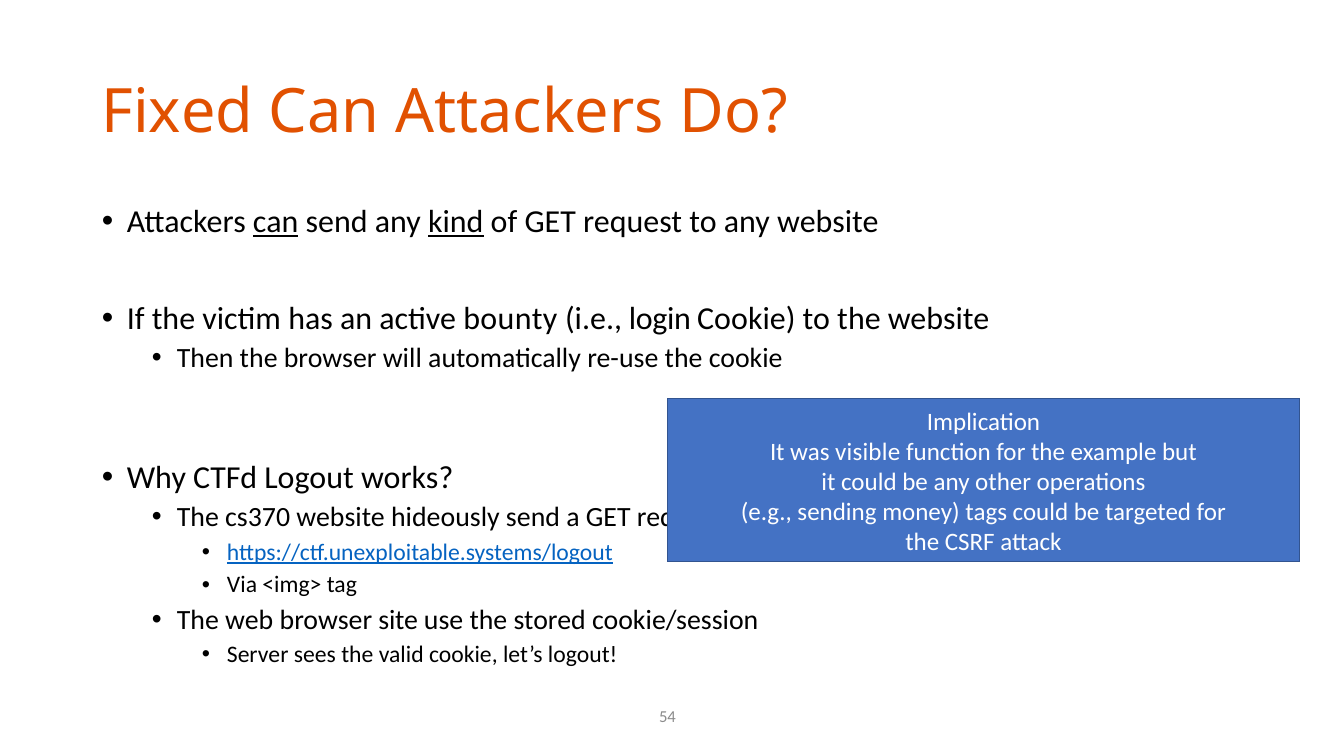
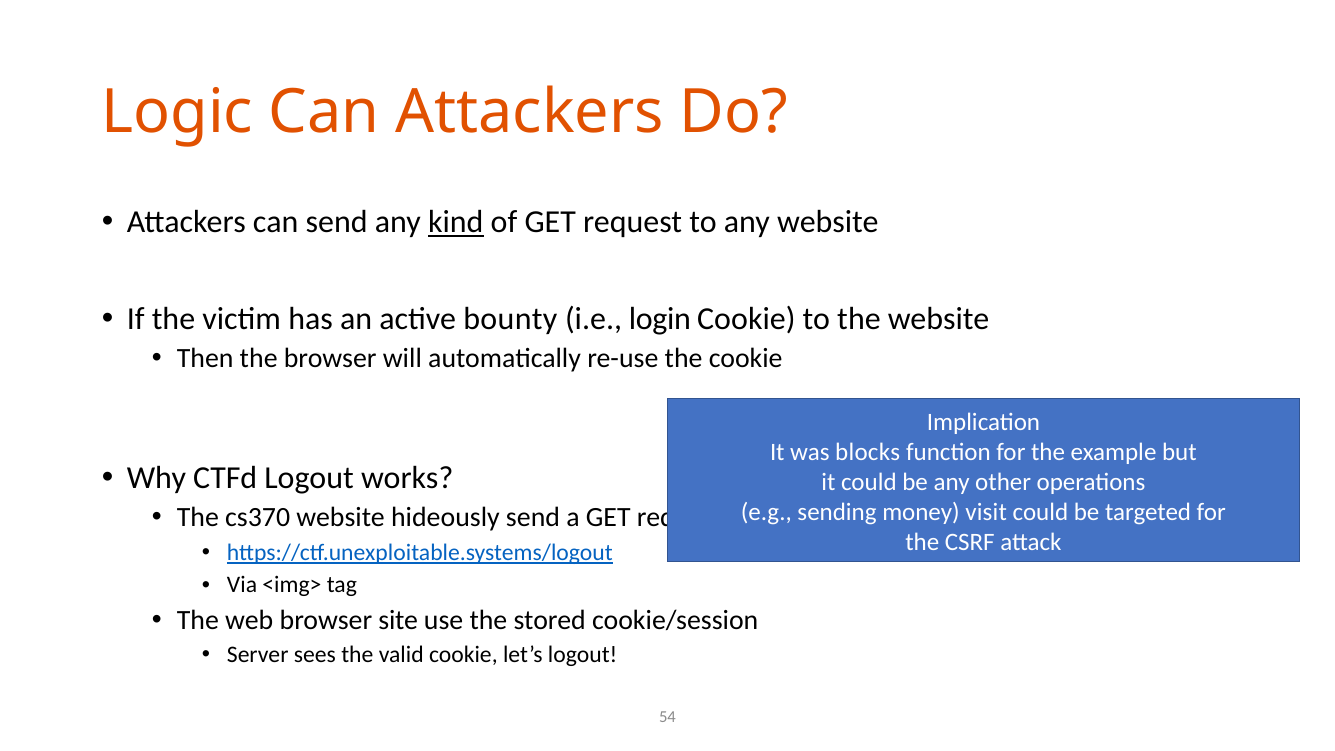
Fixed: Fixed -> Logic
can at (276, 222) underline: present -> none
visible: visible -> blocks
tags: tags -> visit
